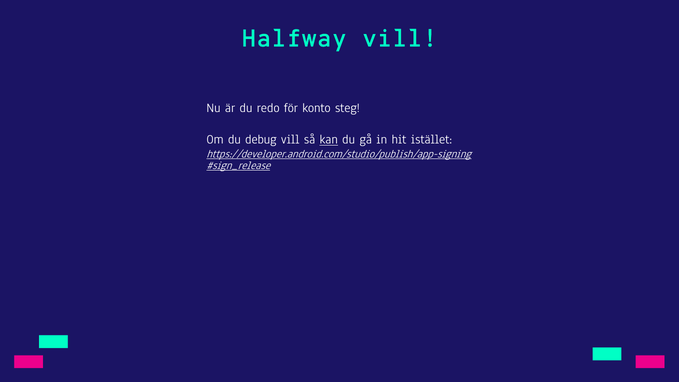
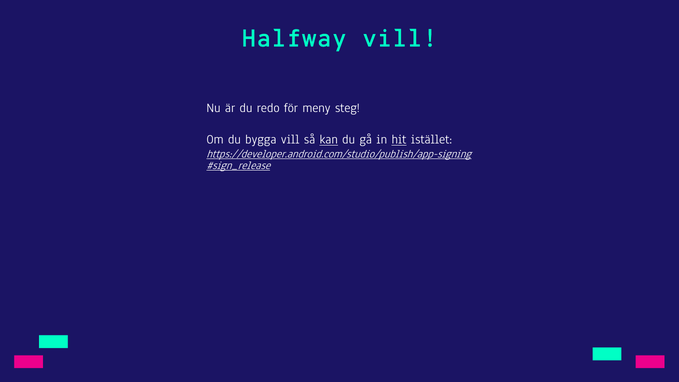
konto: konto -> meny
debug: debug -> bygga
hit underline: none -> present
